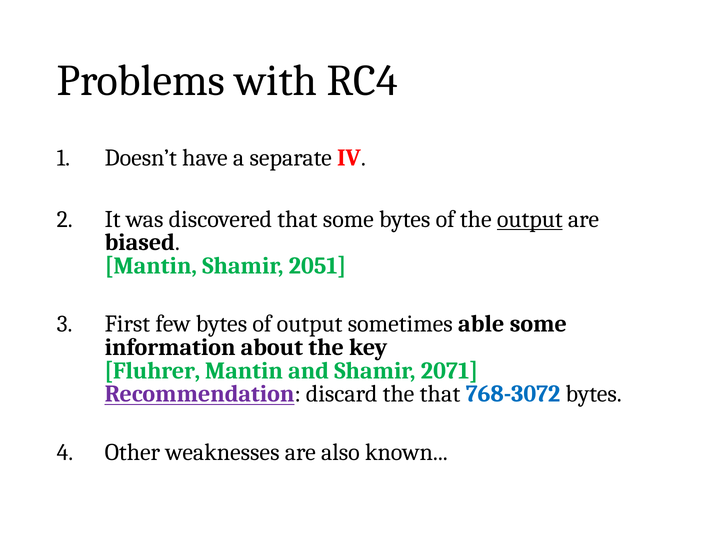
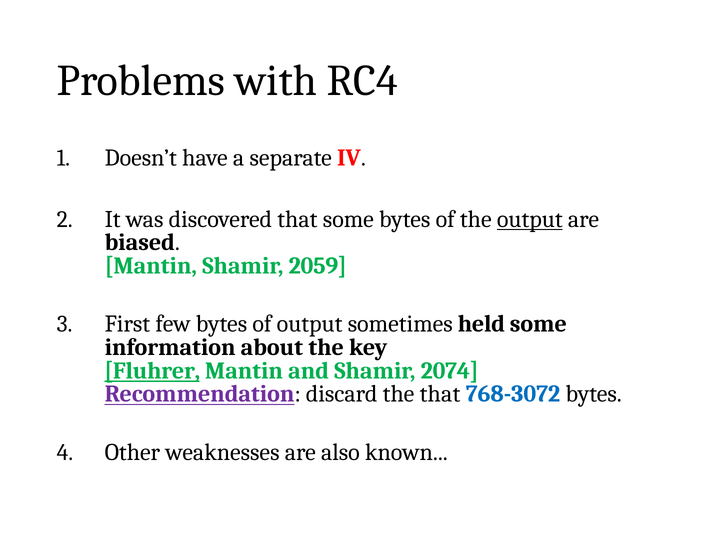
2051: 2051 -> 2059
able: able -> held
Fluhrer underline: none -> present
2071: 2071 -> 2074
